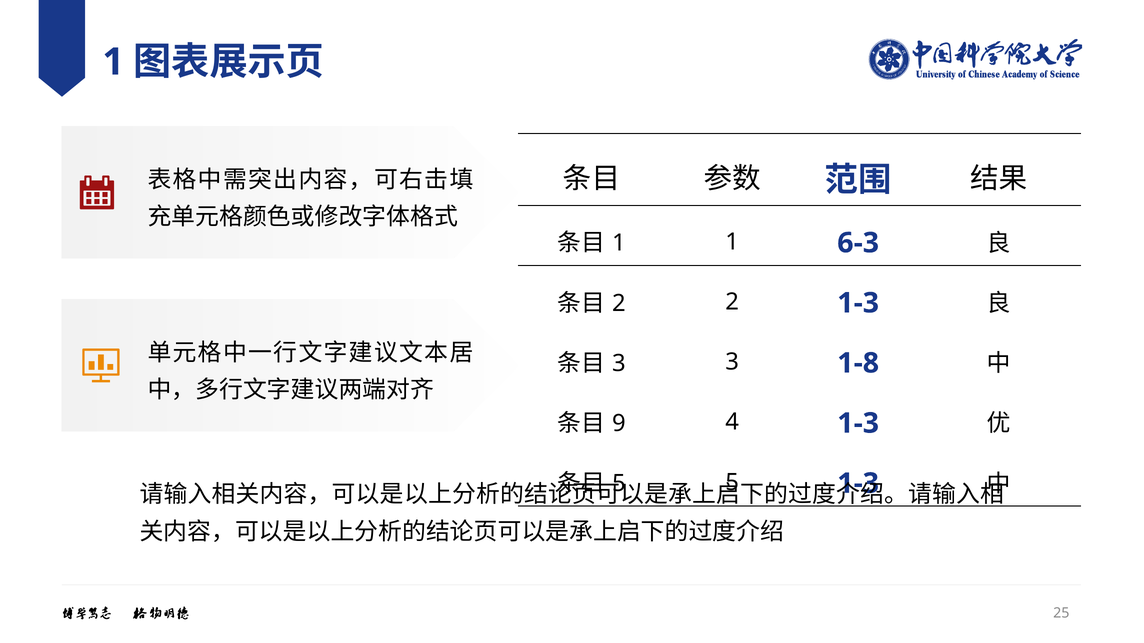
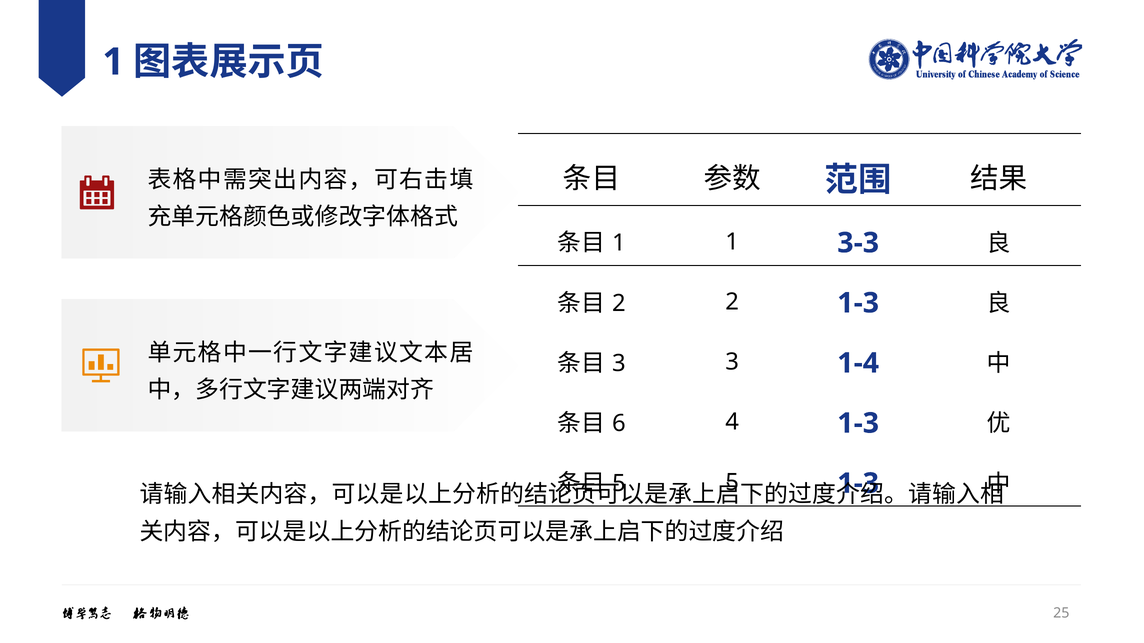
6-3: 6-3 -> 3-3
1-8: 1-8 -> 1-4
9: 9 -> 6
